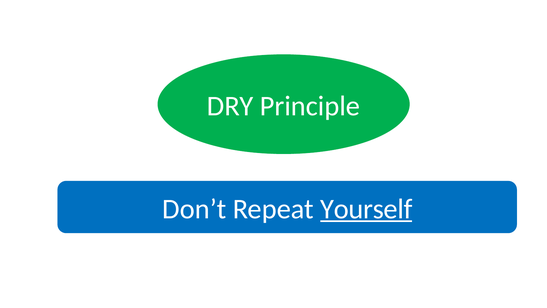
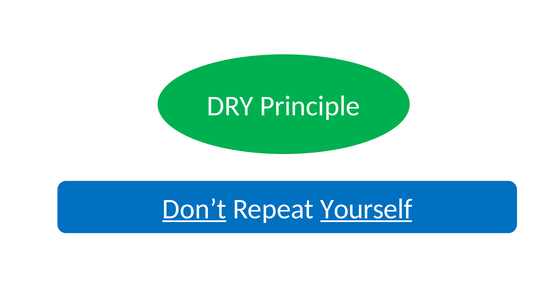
Don’t underline: none -> present
